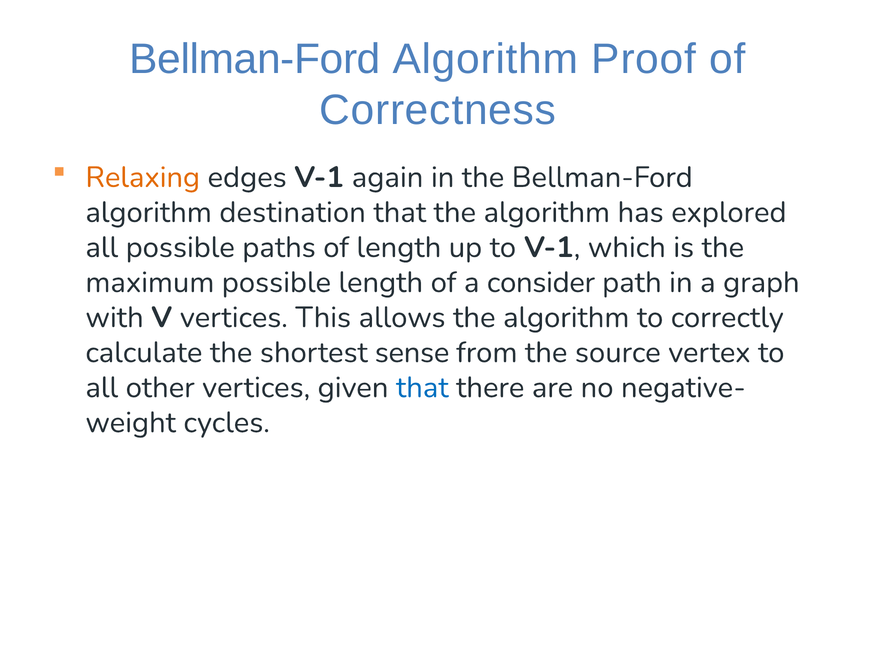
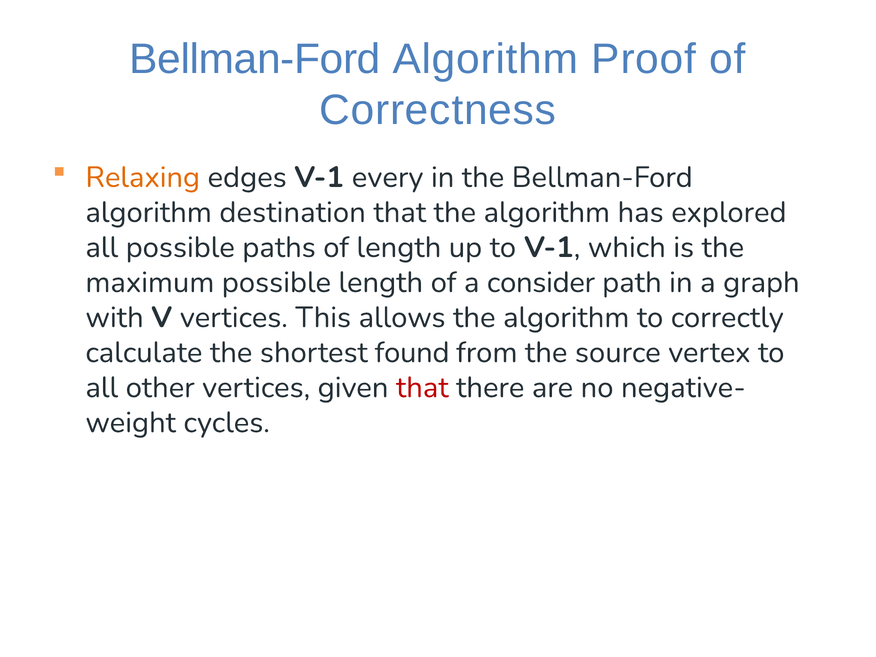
again: again -> every
sense: sense -> found
that at (422, 387) colour: blue -> red
